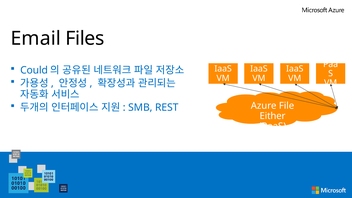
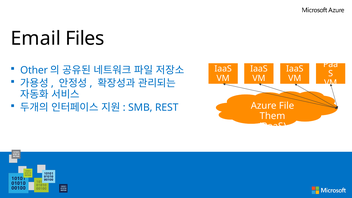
Could: Could -> Other
Either: Either -> Them
